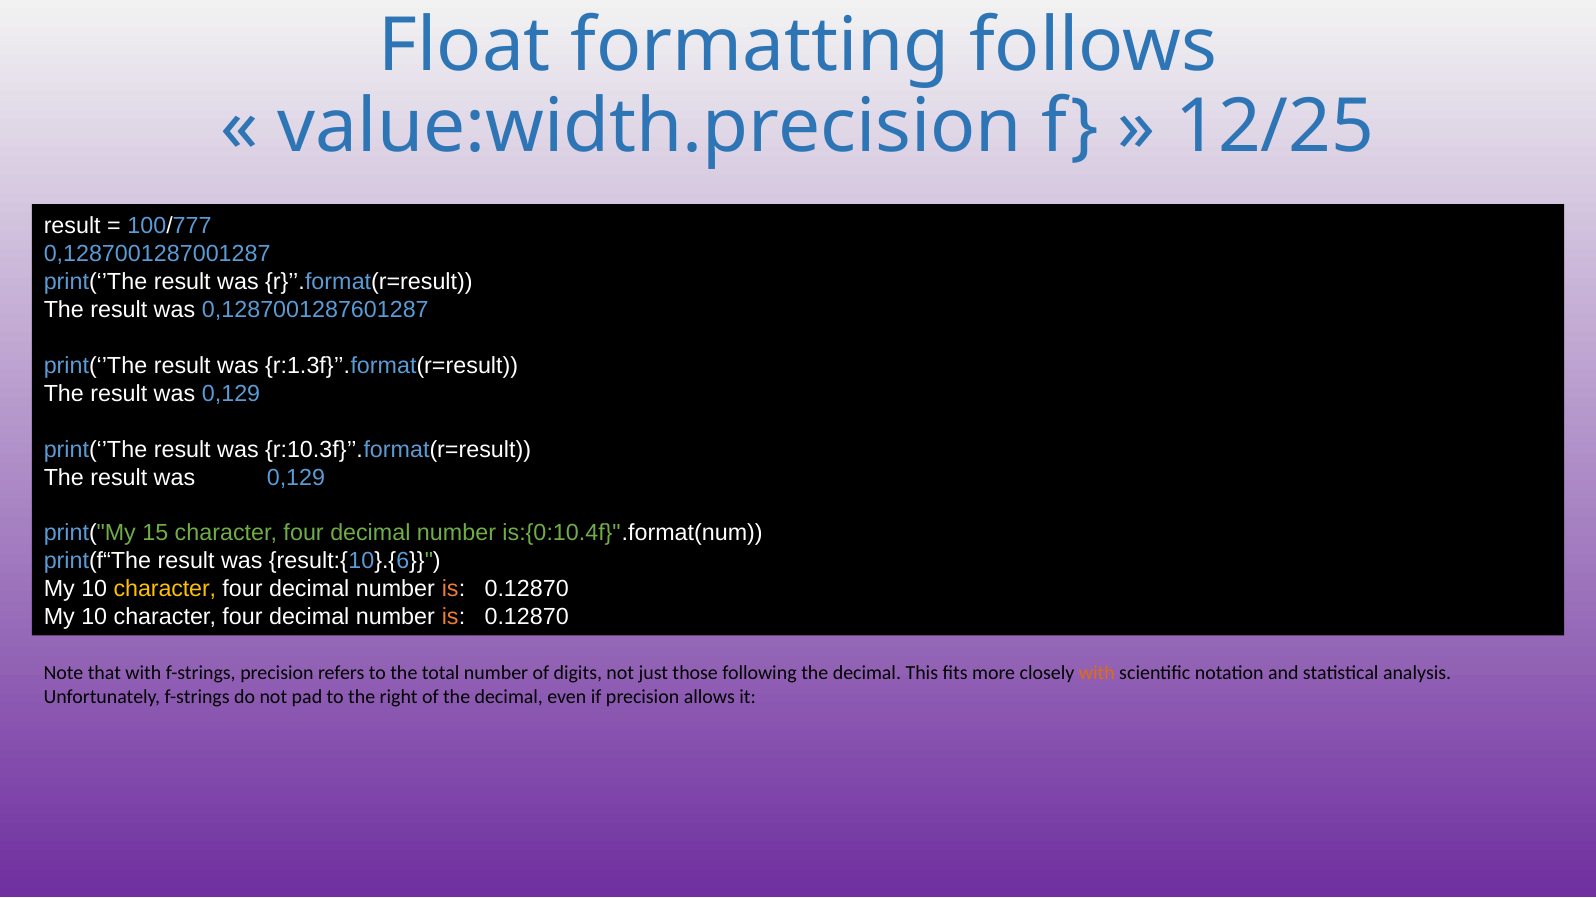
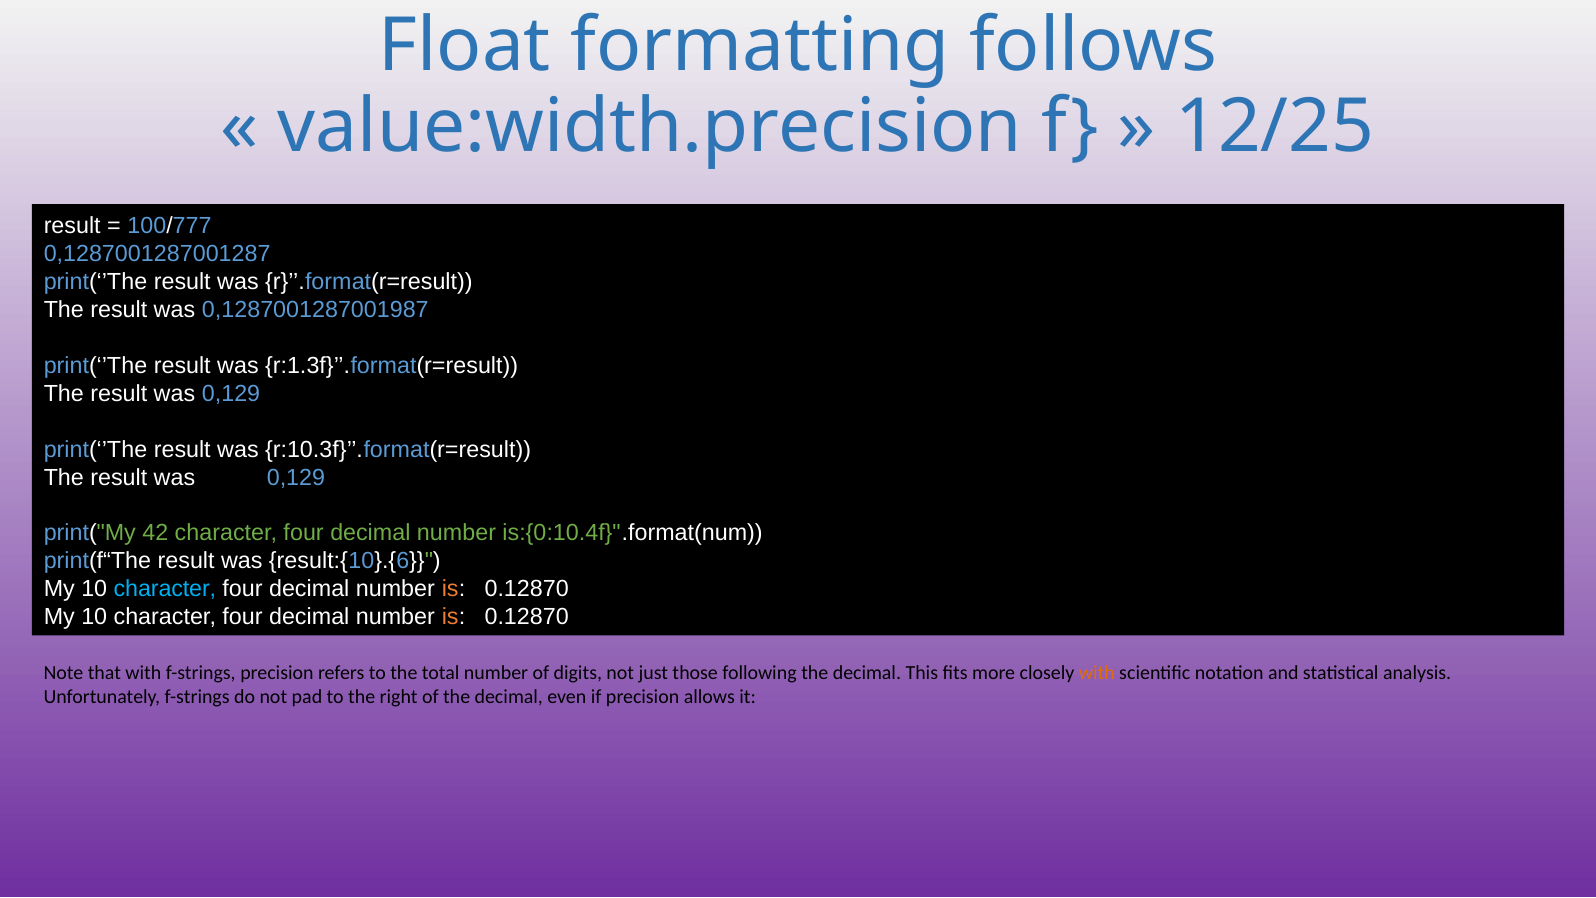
0,1287001287601287: 0,1287001287601287 -> 0,1287001287001987
15: 15 -> 42
character at (165, 589) colour: yellow -> light blue
